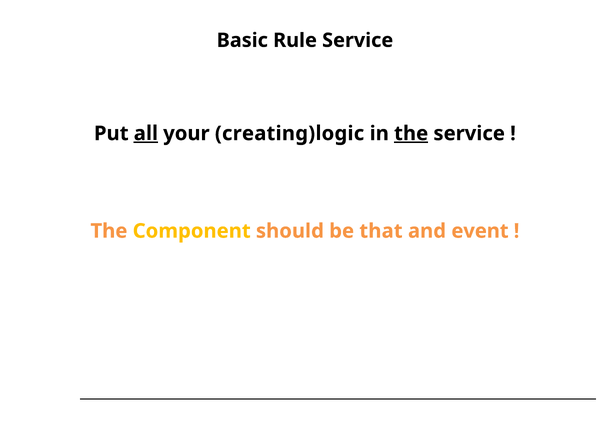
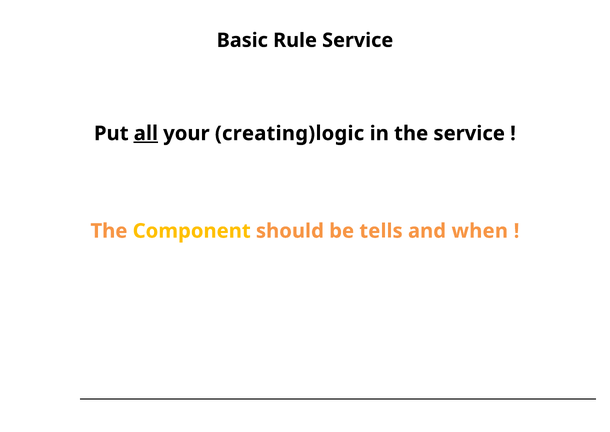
the at (411, 133) underline: present -> none
that: that -> tells
event: event -> when
